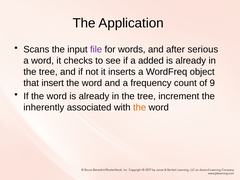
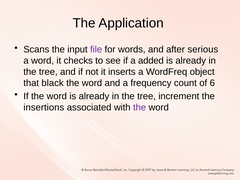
insert: insert -> black
9: 9 -> 6
inherently: inherently -> insertions
the at (140, 107) colour: orange -> purple
